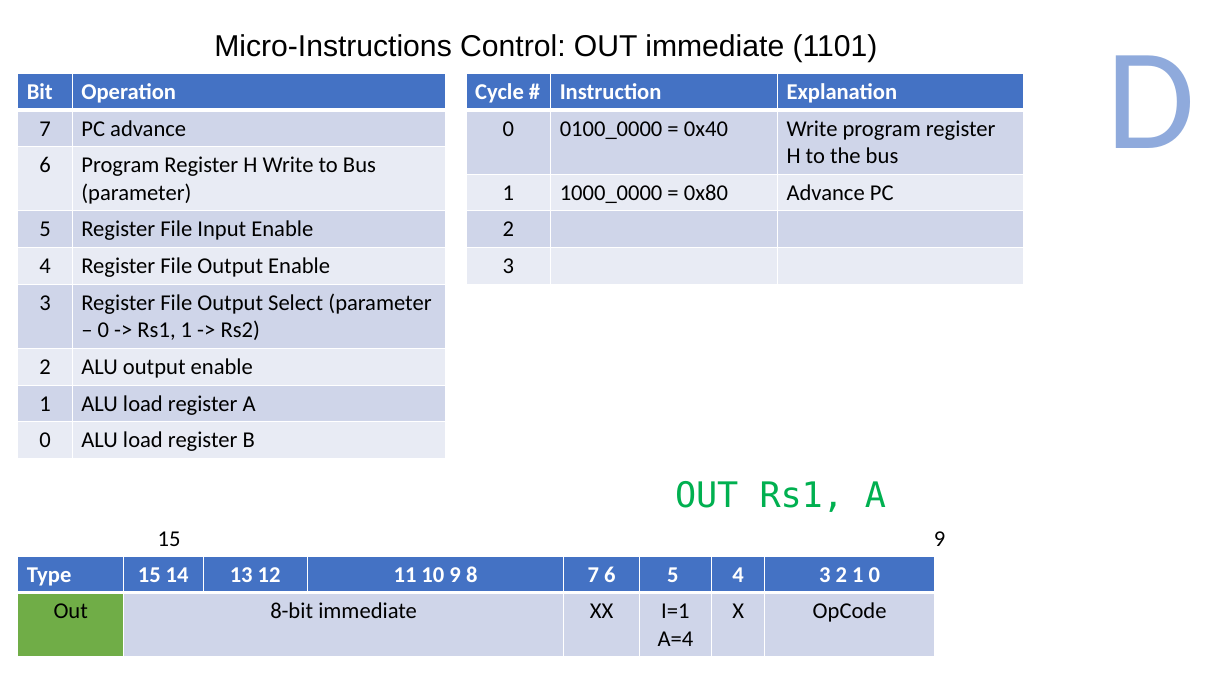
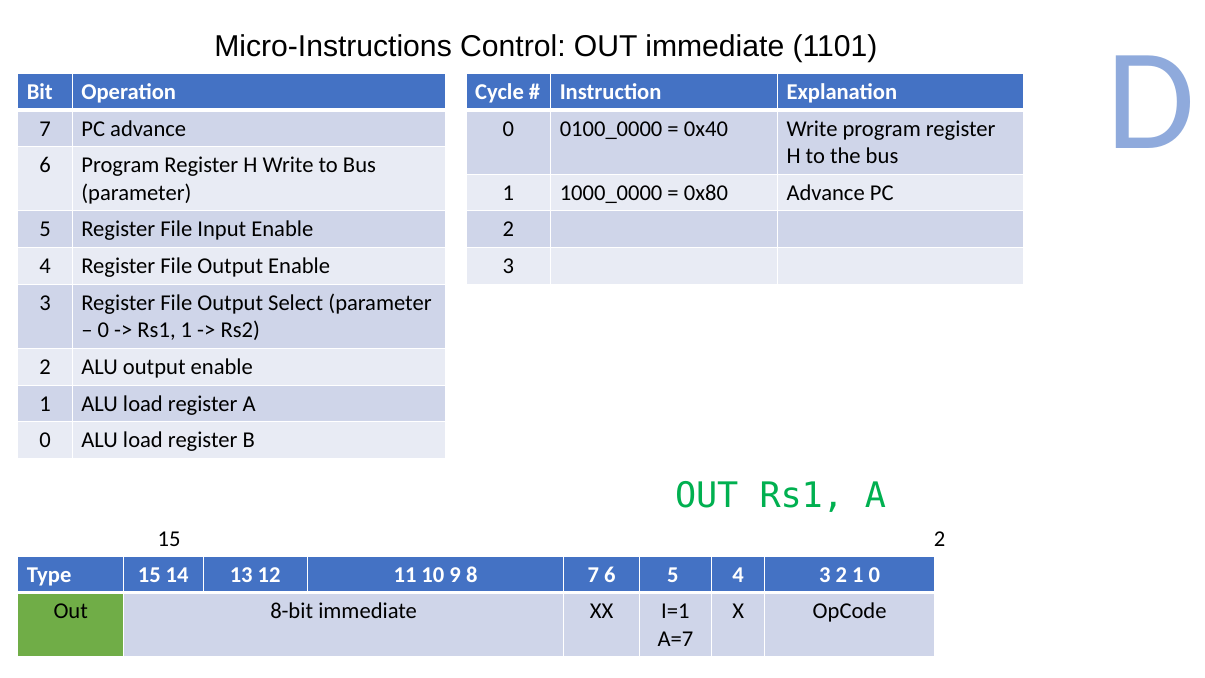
15 9: 9 -> 2
A=4: A=4 -> A=7
